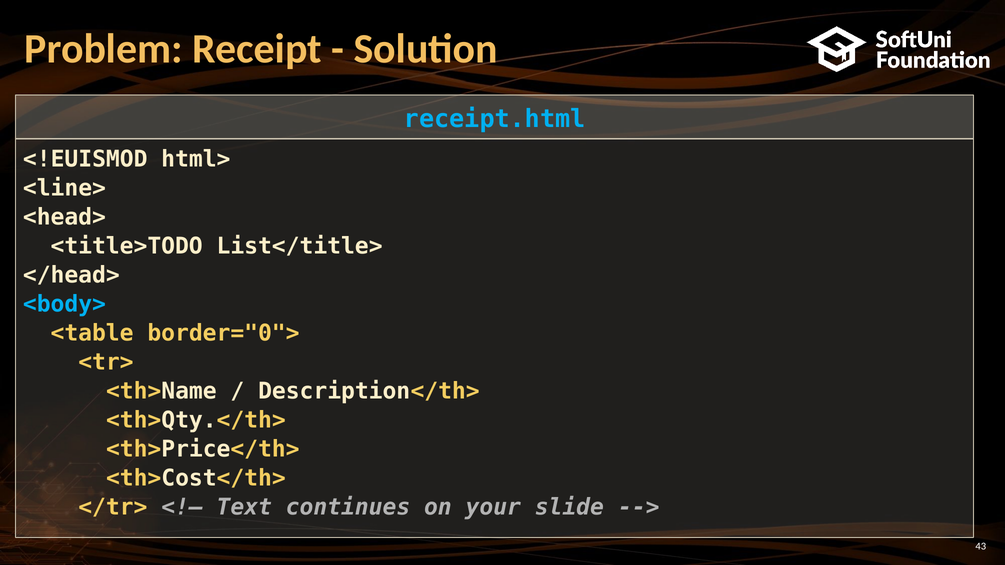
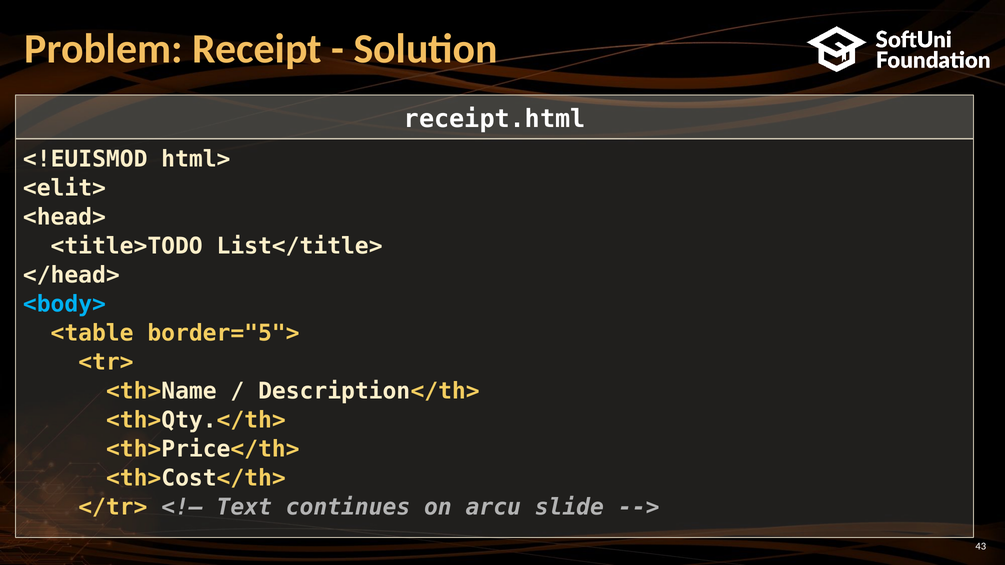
receipt.html colour: light blue -> white
<line>: <line> -> <elit>
border="0">: border="0"> -> border="5">
your: your -> arcu
